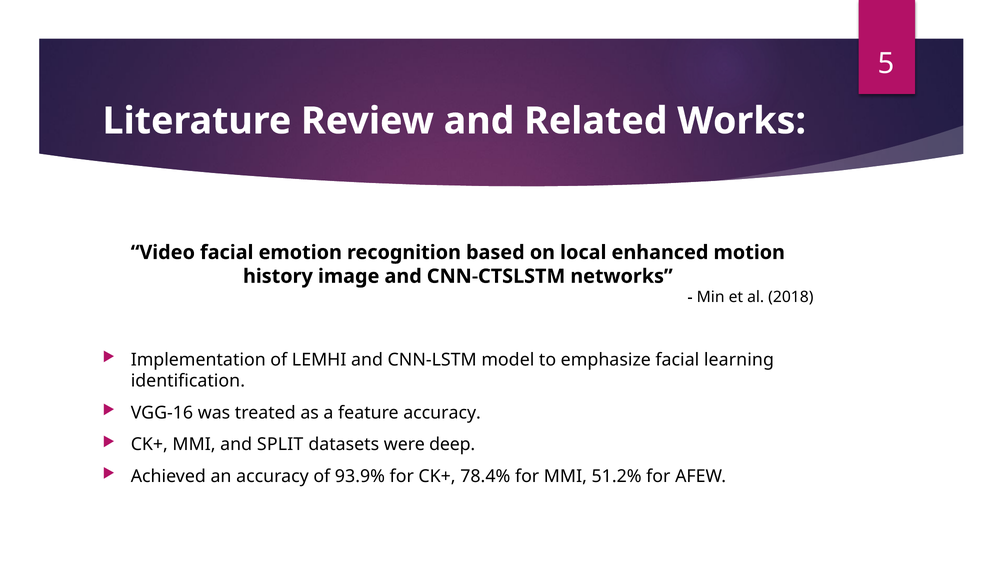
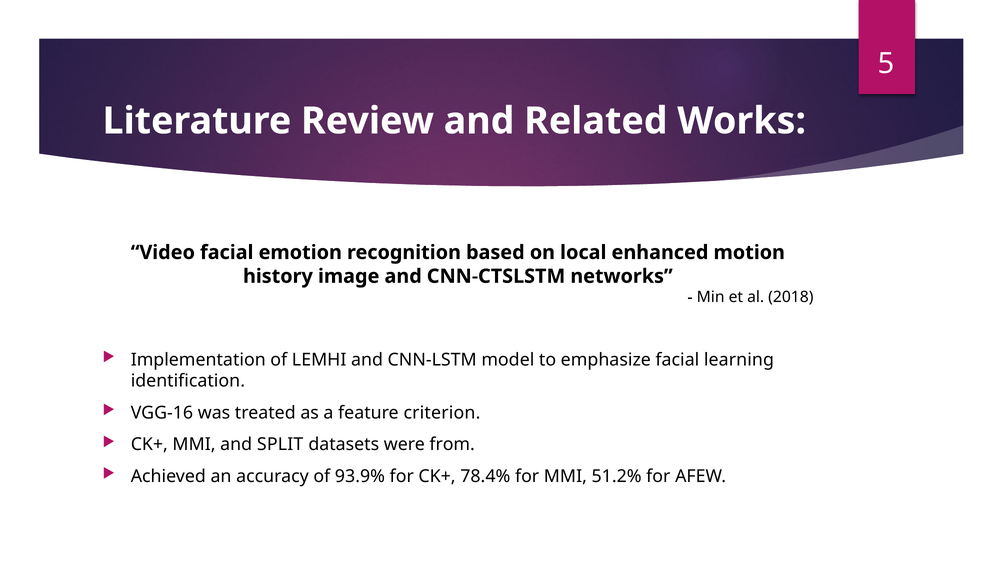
feature accuracy: accuracy -> criterion
deep: deep -> from
